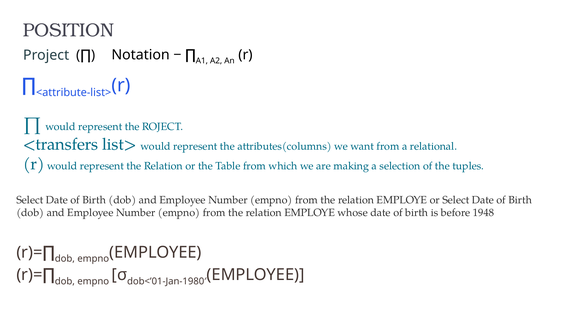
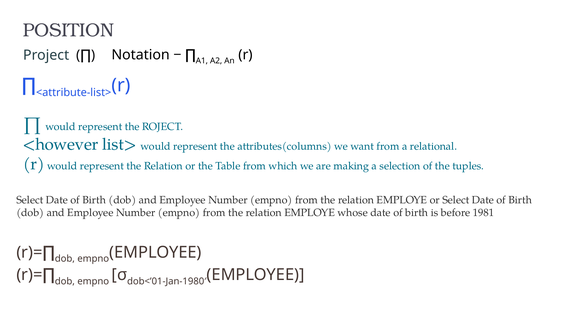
<transfers: <transfers -> <however
1948: 1948 -> 1981
